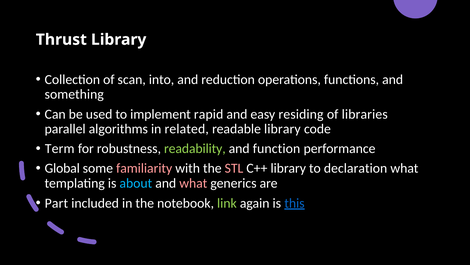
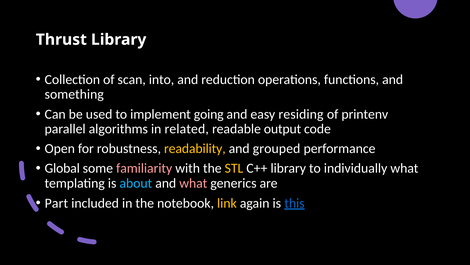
rapid: rapid -> going
libraries: libraries -> printenv
readable library: library -> output
Term: Term -> Open
readability colour: light green -> yellow
function: function -> grouped
STL colour: pink -> yellow
declaration: declaration -> individually
link colour: light green -> yellow
